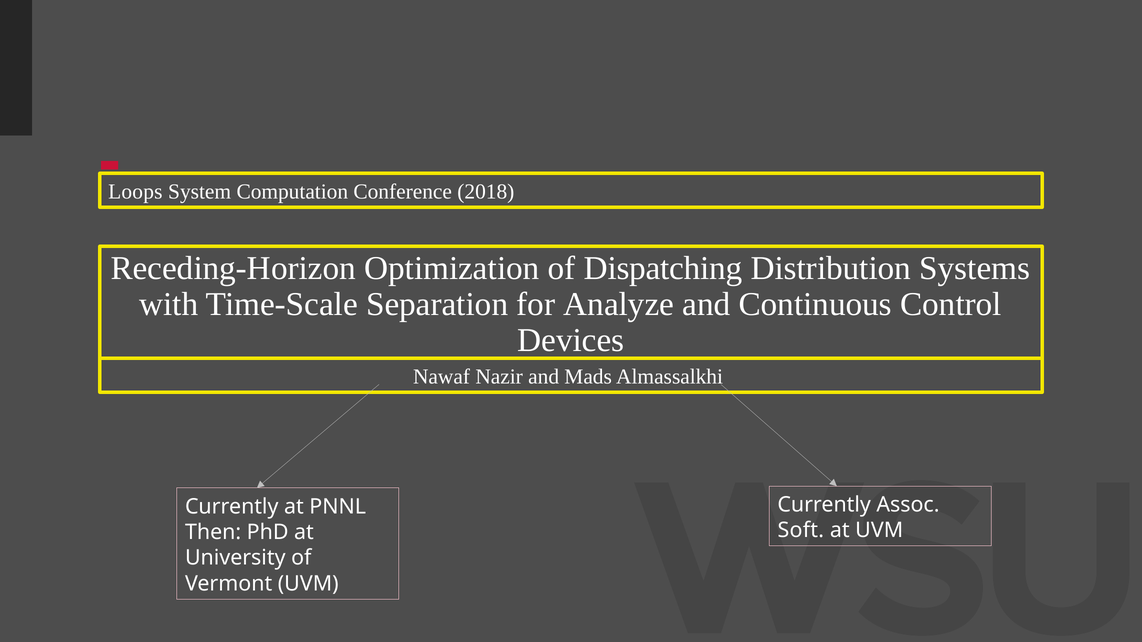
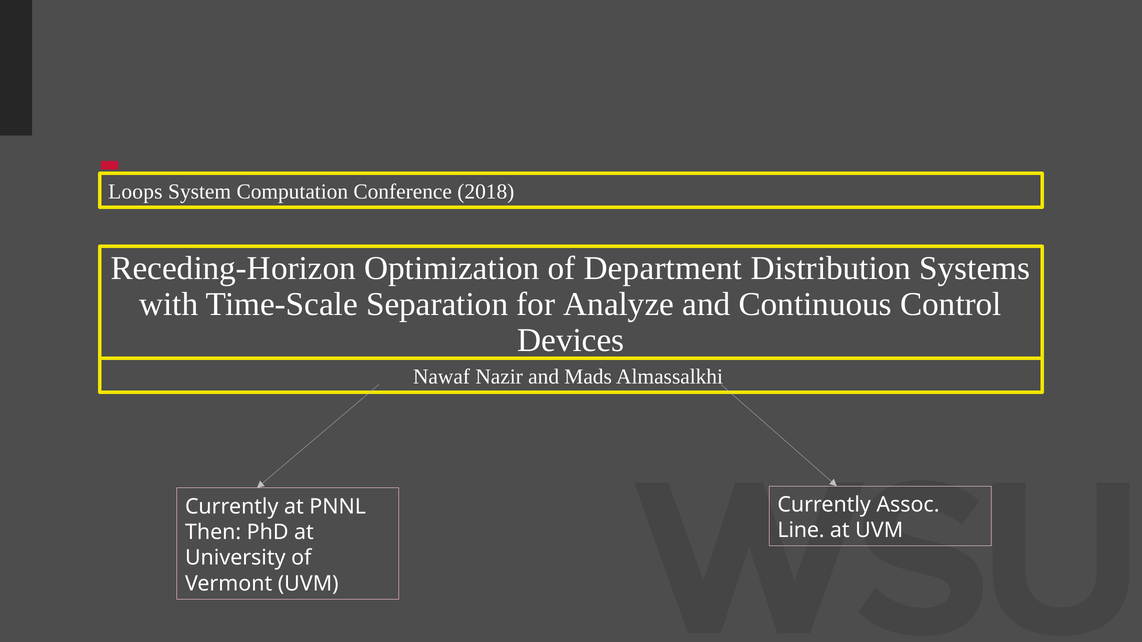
Dispatching: Dispatching -> Department
Soft: Soft -> Line
